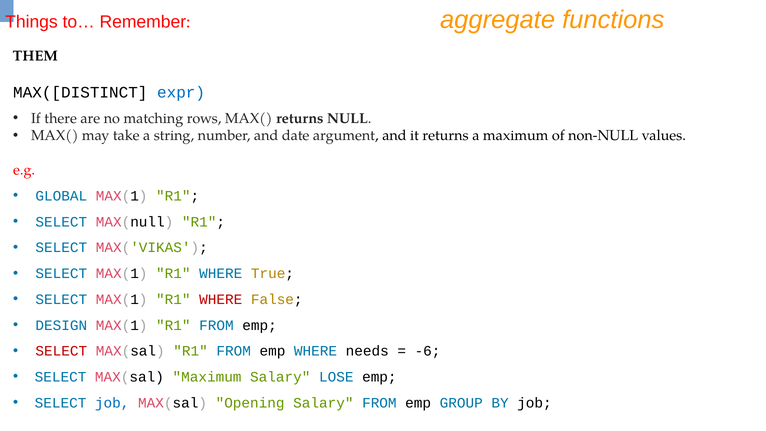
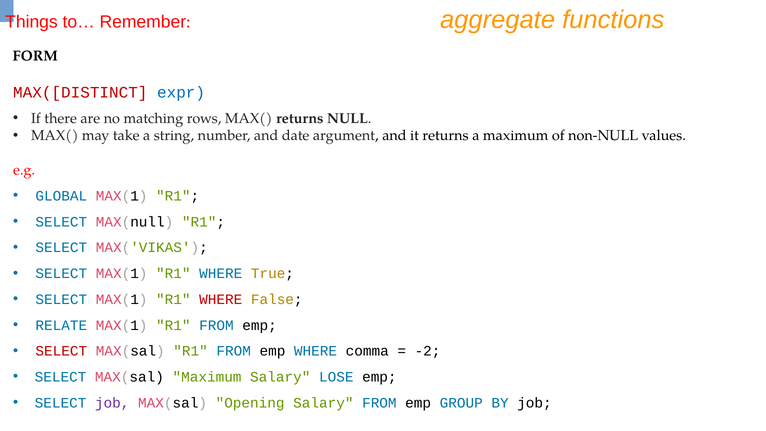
THEM: THEM -> FORM
MAX([DISTINCT colour: black -> red
DESIGN: DESIGN -> RELATE
needs: needs -> comma
-6: -6 -> -2
job at (112, 403) colour: blue -> purple
